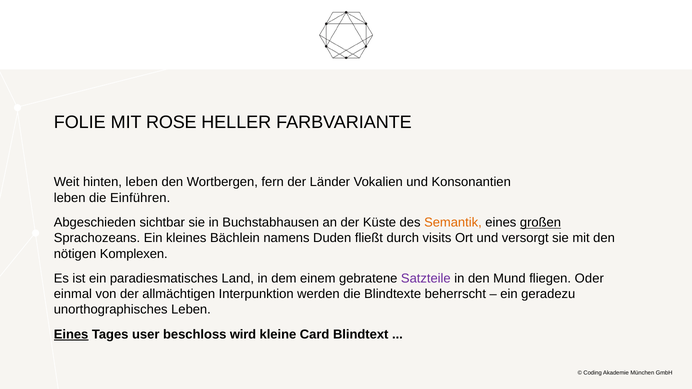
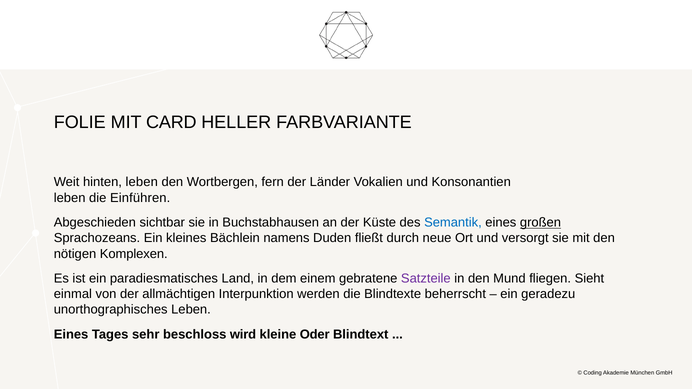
ROSE: ROSE -> CARD
Semantik colour: orange -> blue
visits: visits -> neue
Oder: Oder -> Sieht
Eines at (71, 335) underline: present -> none
user: user -> sehr
Card: Card -> Oder
